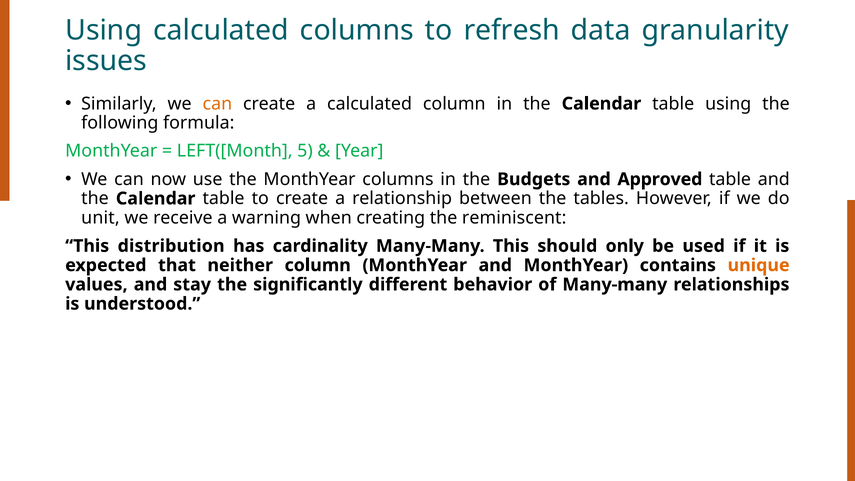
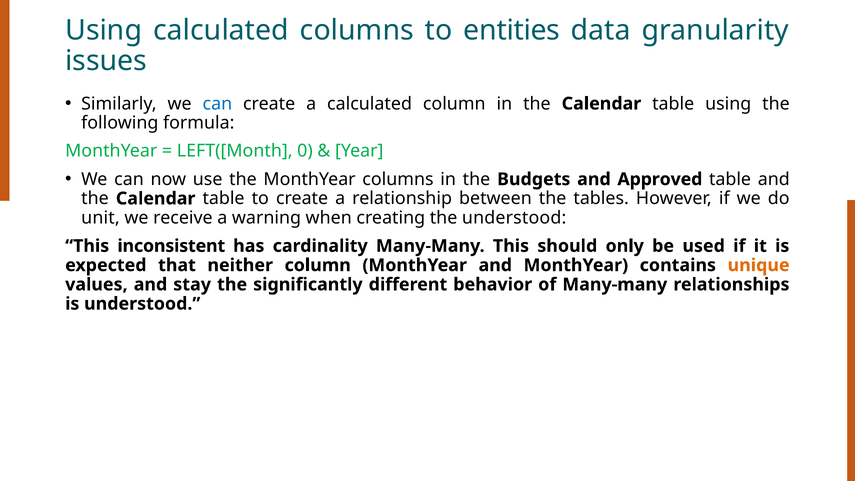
refresh: refresh -> entities
can at (217, 104) colour: orange -> blue
5: 5 -> 0
the reminiscent: reminiscent -> understood
distribution: distribution -> inconsistent
